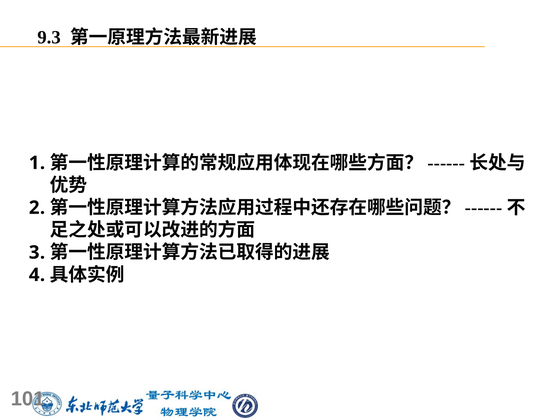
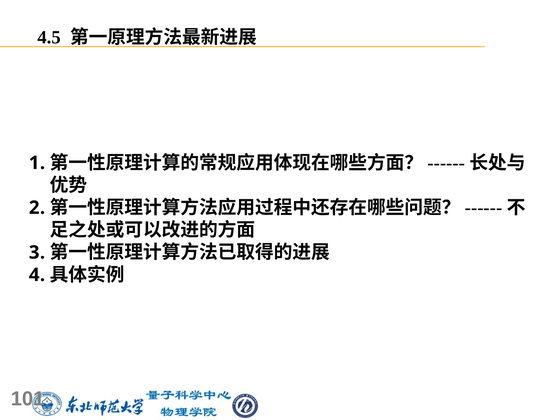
9.3: 9.3 -> 4.5
